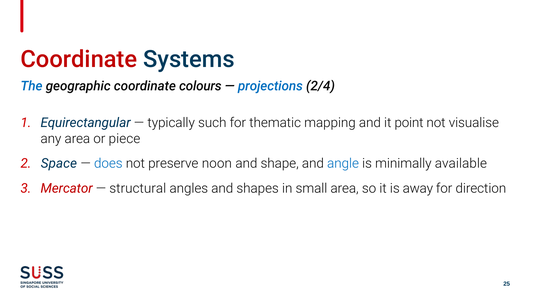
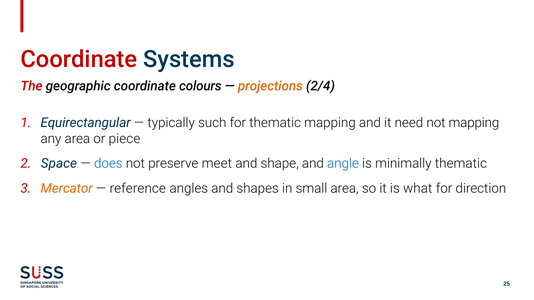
The colour: blue -> red
projections colour: blue -> orange
point: point -> need
not visualise: visualise -> mapping
noon: noon -> meet
minimally available: available -> thematic
Mercator colour: red -> orange
structural: structural -> reference
away: away -> what
